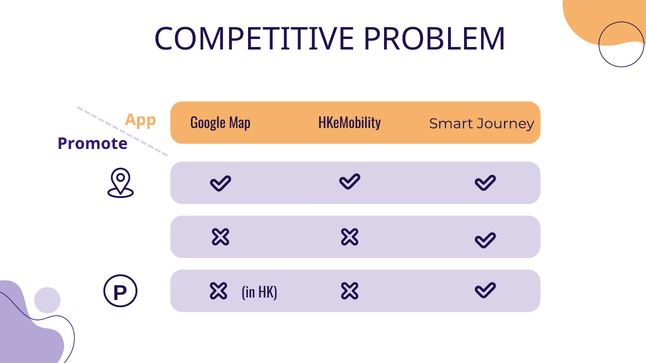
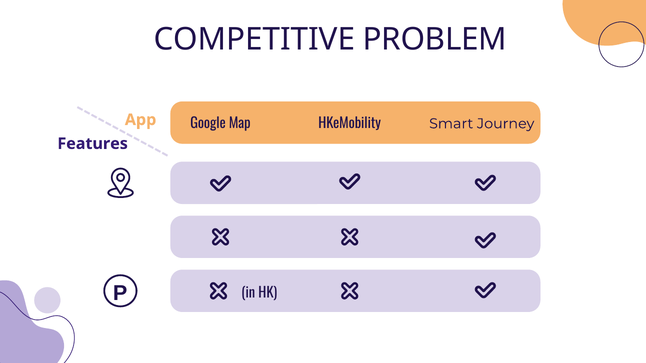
Promote: Promote -> Features
